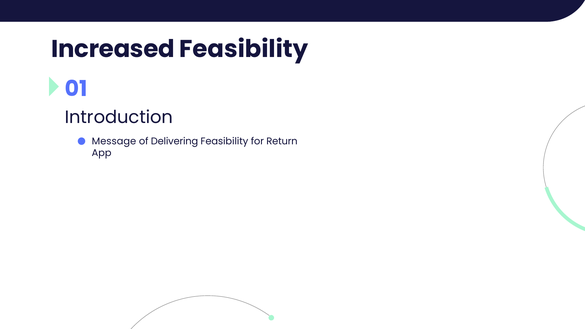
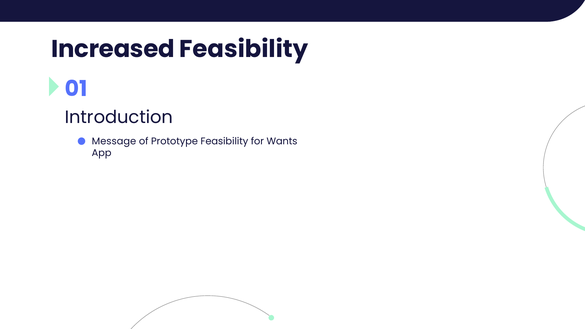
Delivering: Delivering -> Prototype
Return: Return -> Wants
